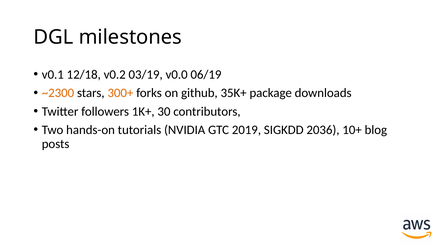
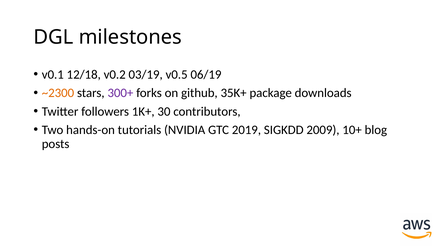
v0.0: v0.0 -> v0.5
300+ colour: orange -> purple
2036: 2036 -> 2009
